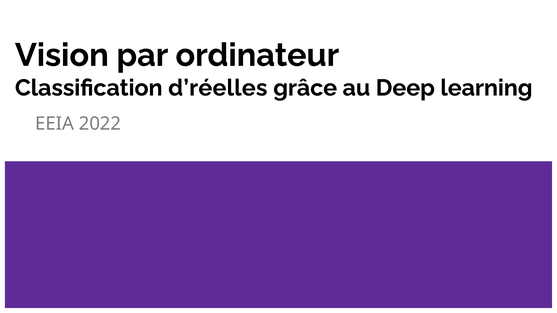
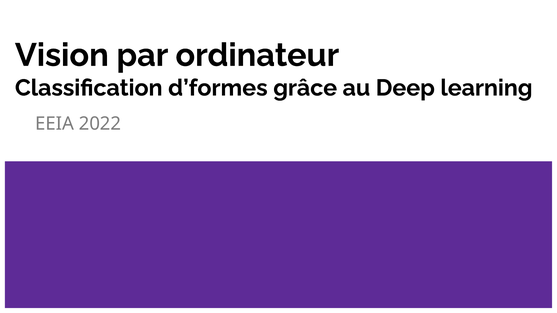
d’réelles: d’réelles -> d’formes
